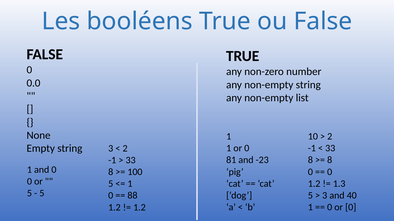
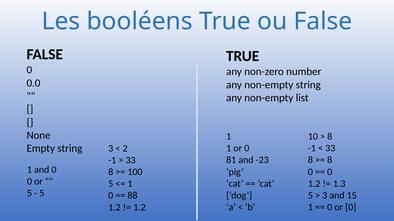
2 at (330, 137): 2 -> 8
40: 40 -> 15
